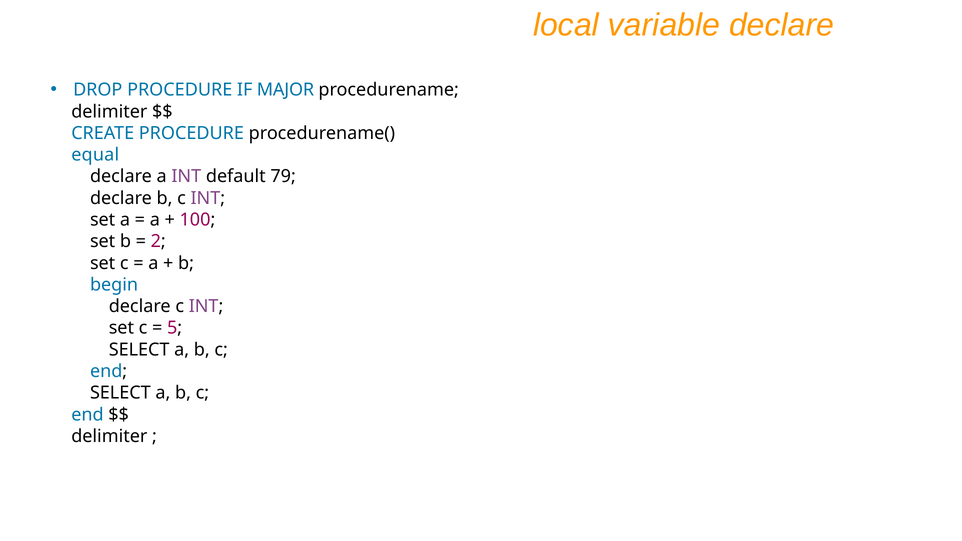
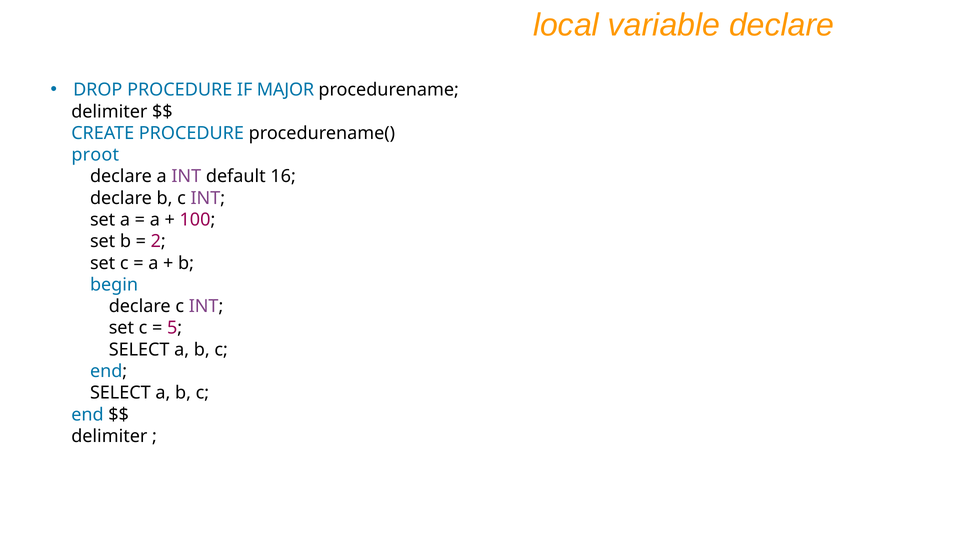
equal: equal -> proot
79: 79 -> 16
